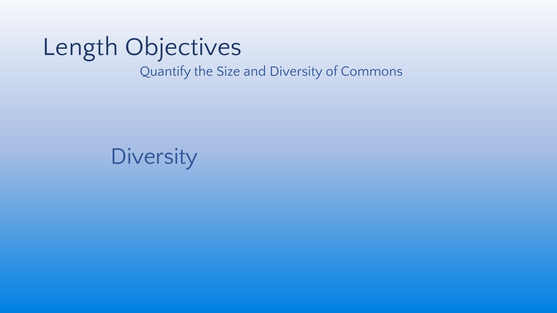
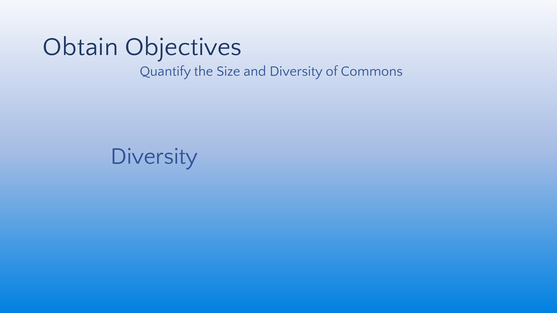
Length: Length -> Obtain
